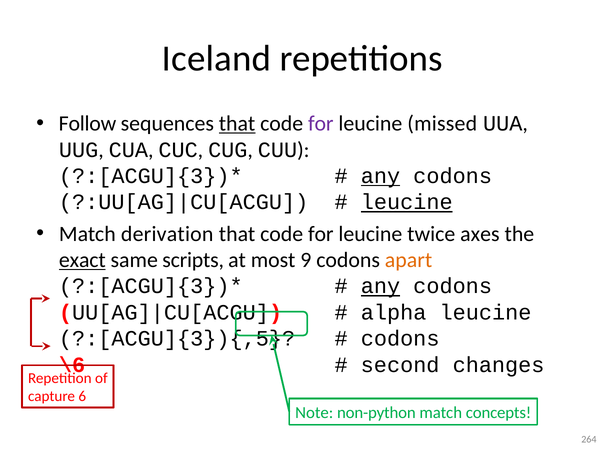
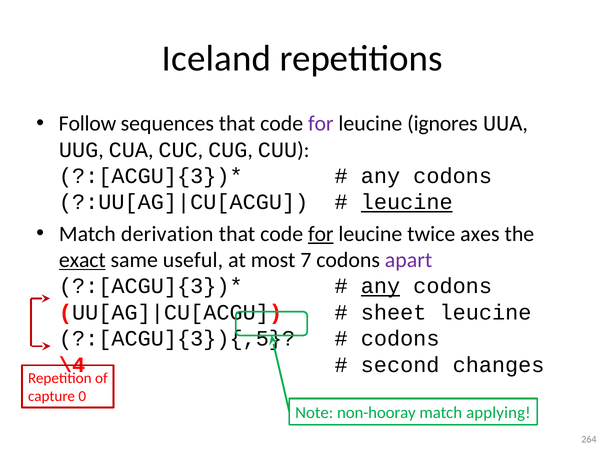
that at (237, 124) underline: present -> none
missed: missed -> ignores
any at (380, 176) underline: present -> none
for at (321, 234) underline: none -> present
scripts: scripts -> useful
9: 9 -> 7
apart colour: orange -> purple
alpha: alpha -> sheet
\6: \6 -> \4
6: 6 -> 0
non-python: non-python -> non-hooray
concepts: concepts -> applying
